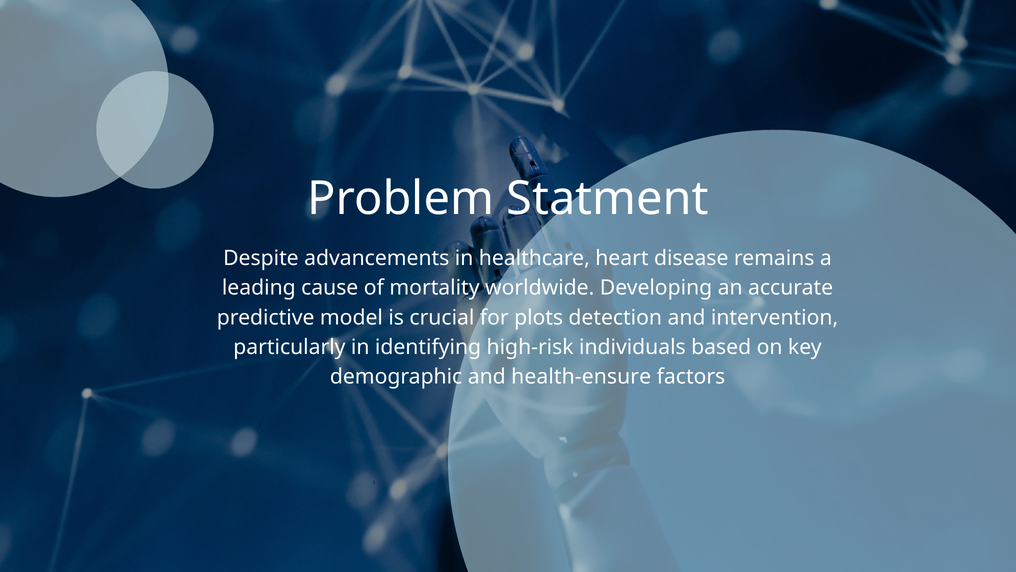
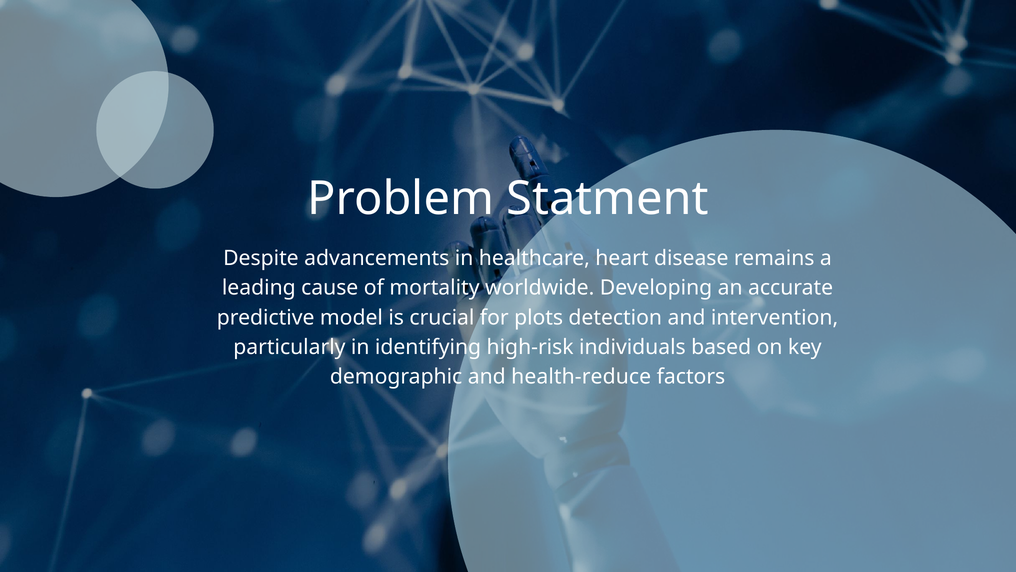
health-ensure: health-ensure -> health-reduce
